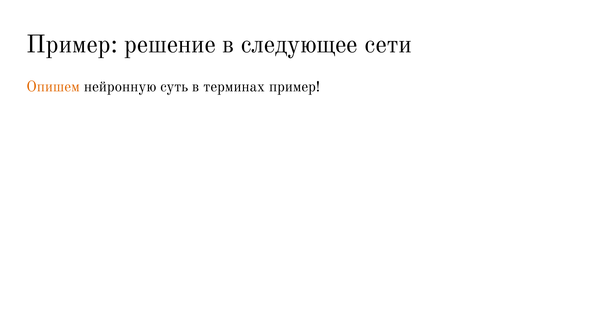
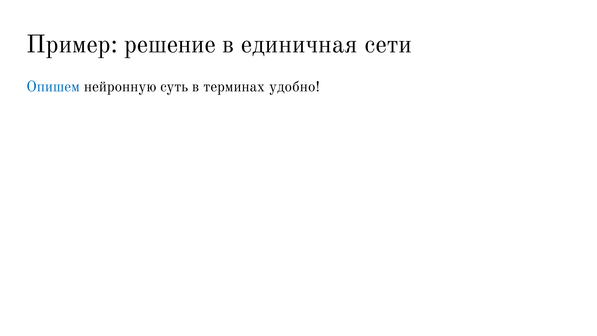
следующее: следующее -> единичная
Опишем colour: orange -> blue
терминах пример: пример -> удобно
